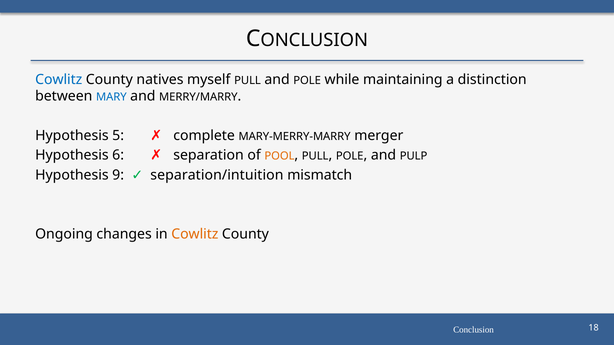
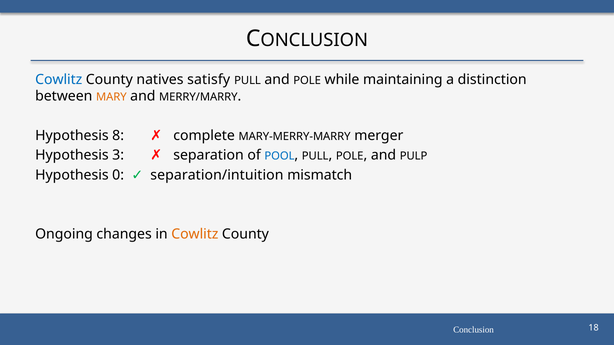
myself: myself -> satisfy
MARY colour: blue -> orange
5: 5 -> 8
6: 6 -> 3
POOL colour: orange -> blue
9: 9 -> 0
